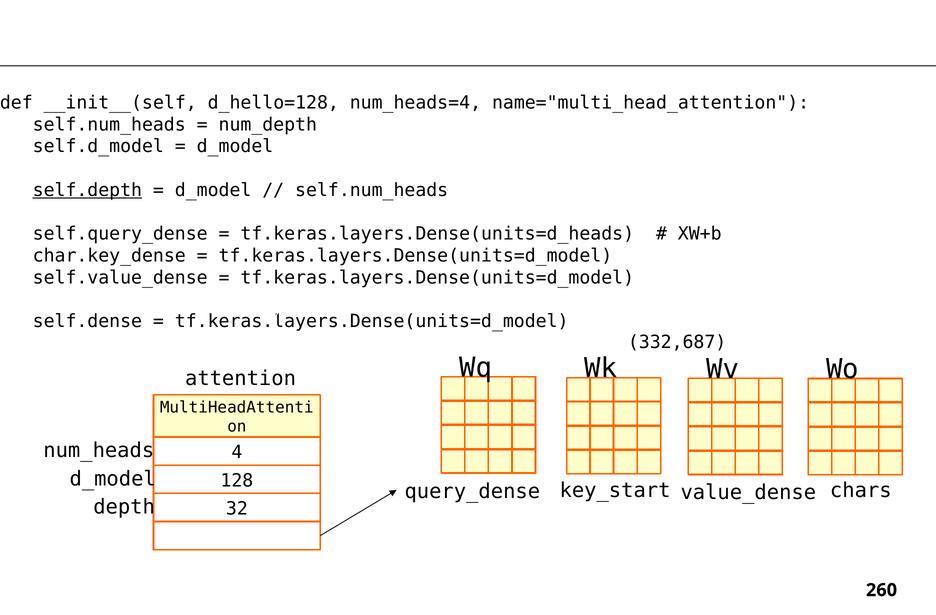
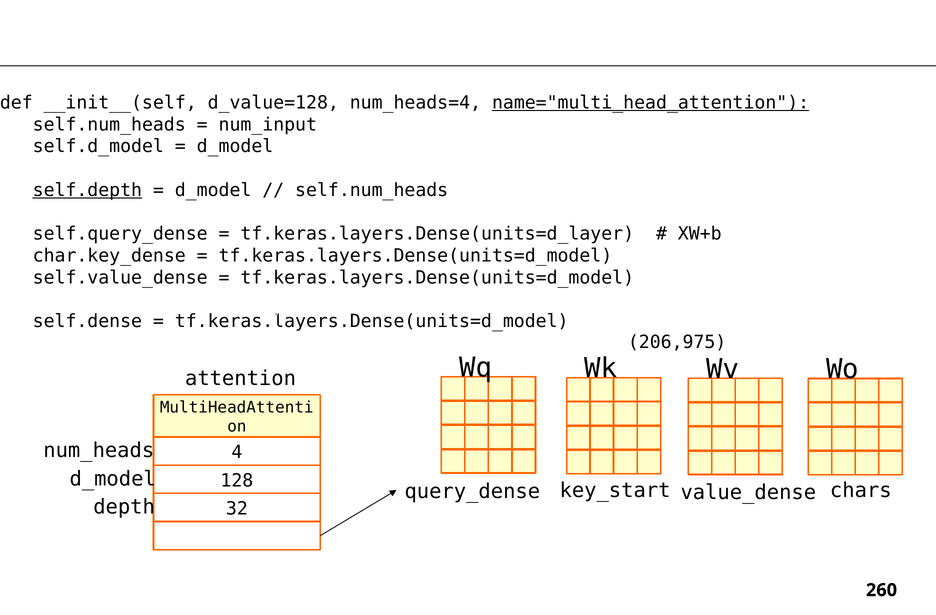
d_hello=128: d_hello=128 -> d_value=128
name="multi_head_attention underline: none -> present
num_depth: num_depth -> num_input
tf.keras.layers.Dense(units=d_heads: tf.keras.layers.Dense(units=d_heads -> tf.keras.layers.Dense(units=d_layer
332,687: 332,687 -> 206,975
